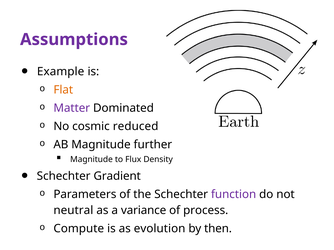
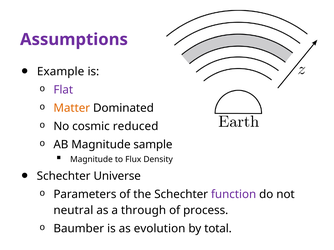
Flat colour: orange -> purple
Matter colour: purple -> orange
further: further -> sample
Gradient: Gradient -> Universe
variance: variance -> through
Compute: Compute -> Baumber
then: then -> total
